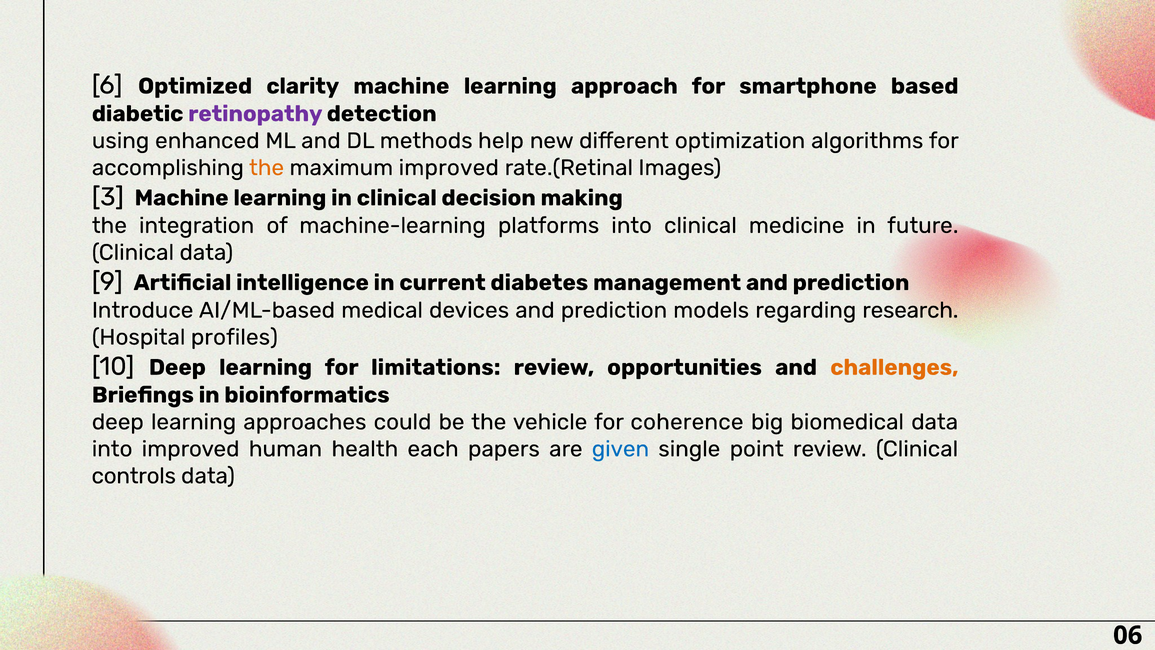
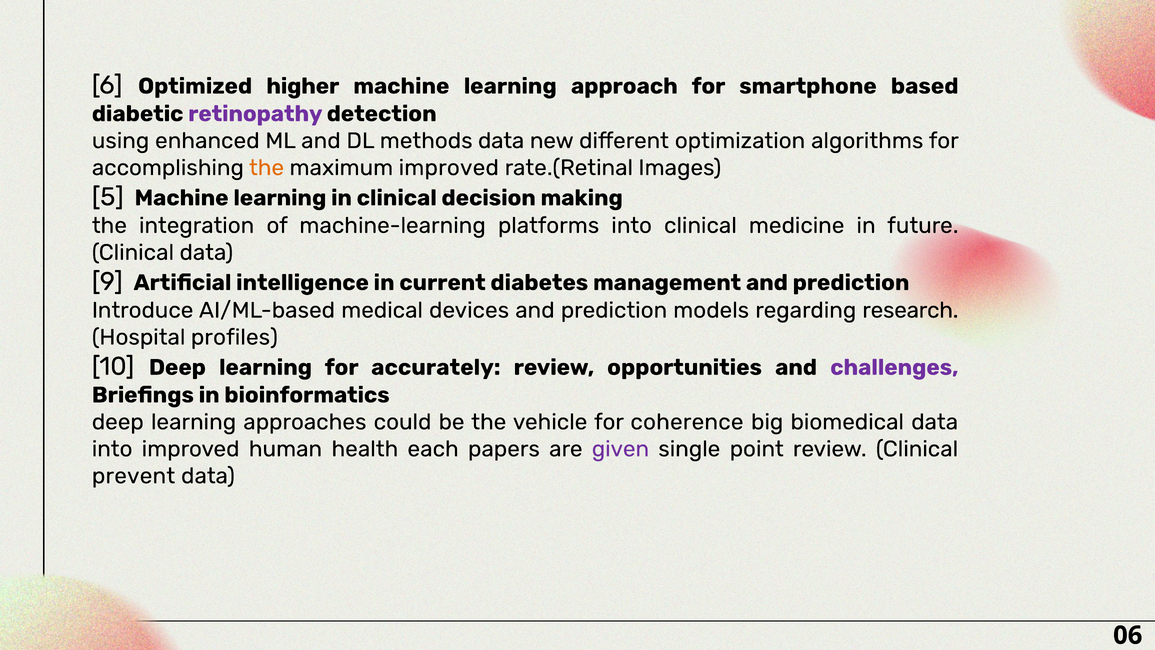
clarity: clarity -> higher
methods help: help -> data
3: 3 -> 5
limitations: limitations -> accurately
challenges colour: orange -> purple
given colour: blue -> purple
controls: controls -> prevent
